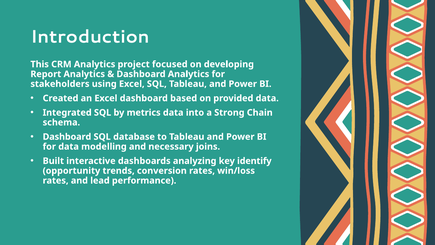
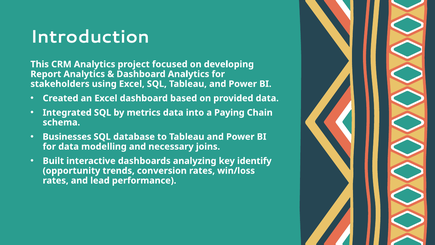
Strong: Strong -> Paying
Dashboard at (67, 137): Dashboard -> Businesses
